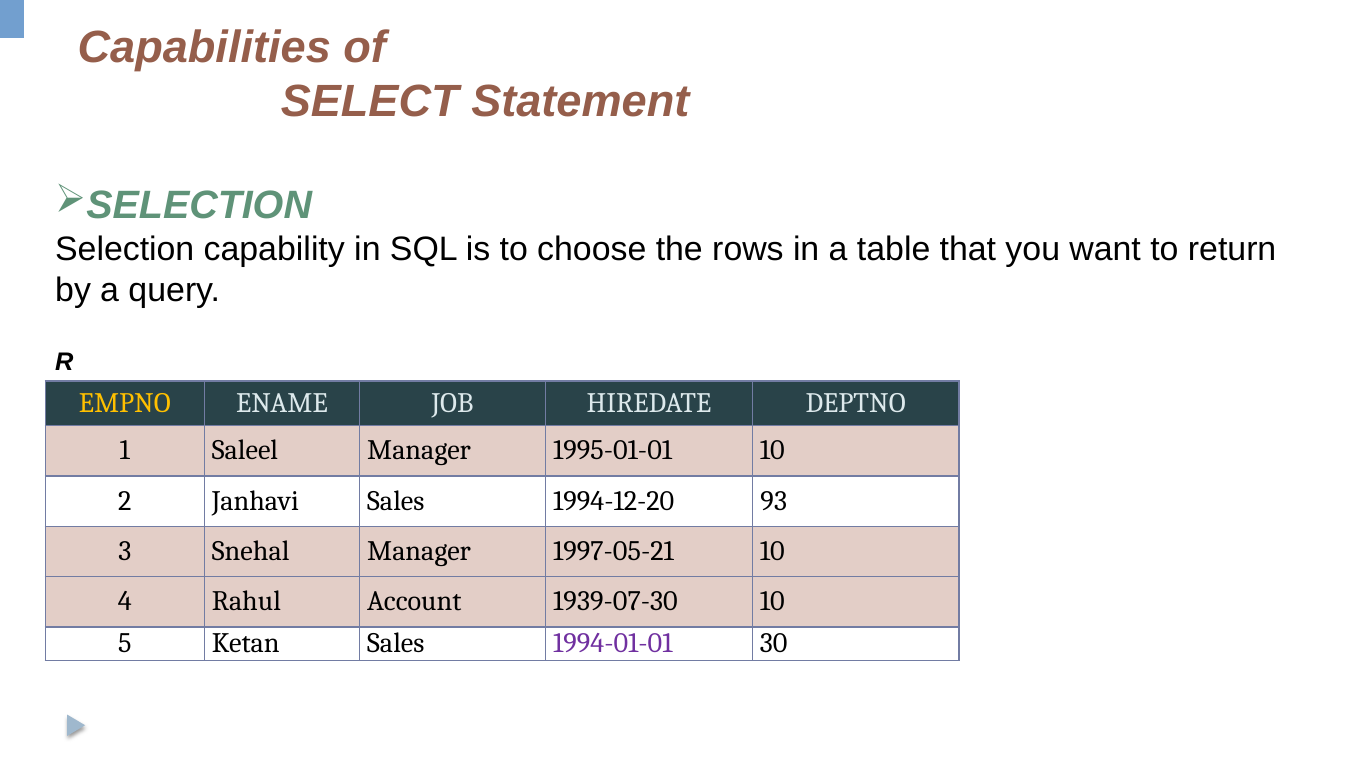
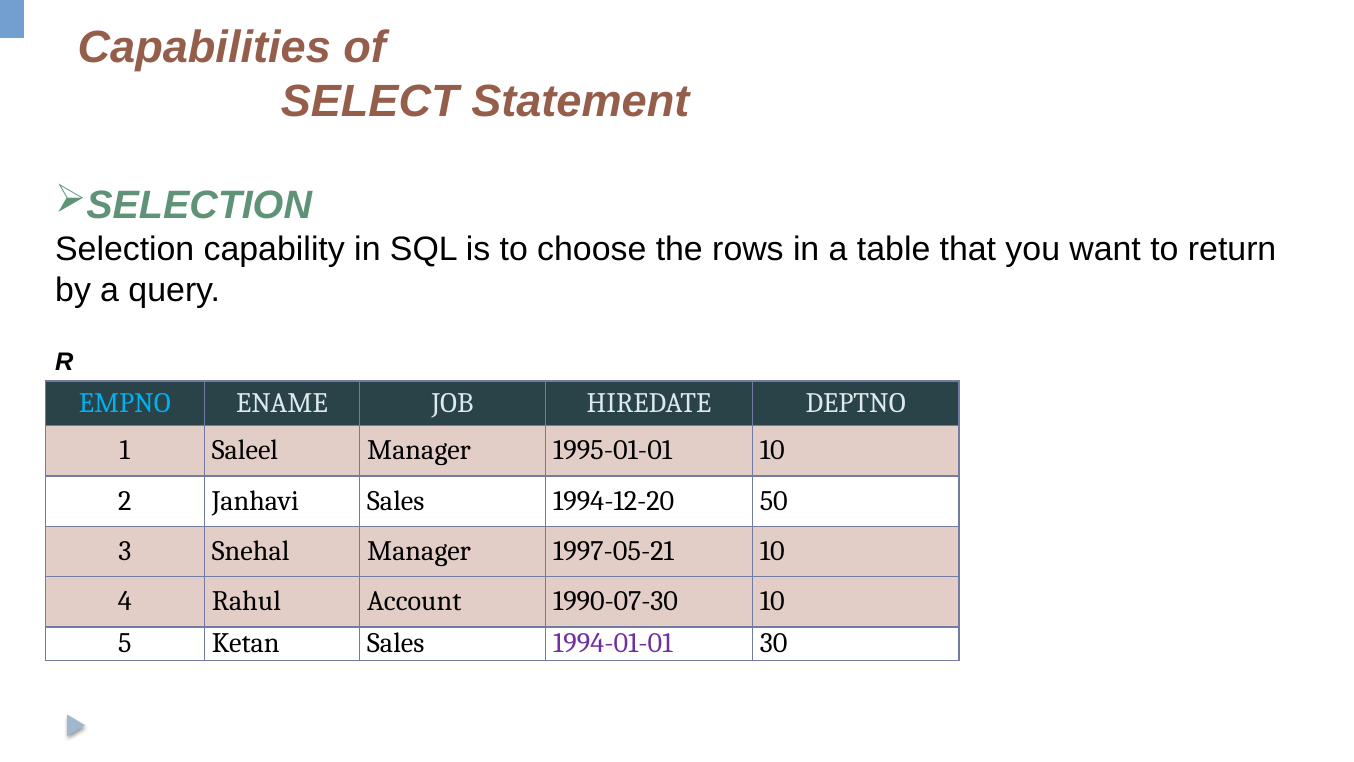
EMPNO colour: yellow -> light blue
93: 93 -> 50
1939-07-30: 1939-07-30 -> 1990-07-30
